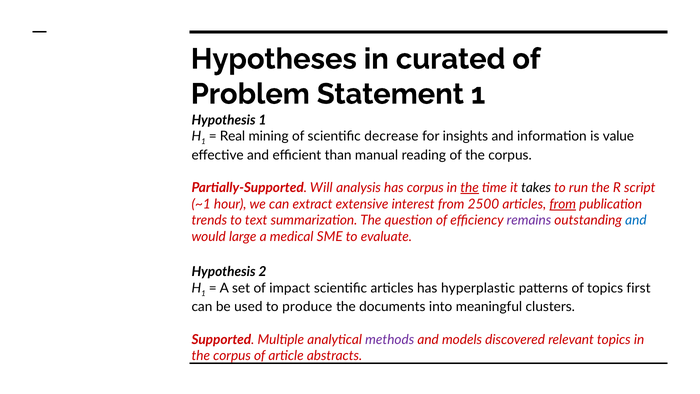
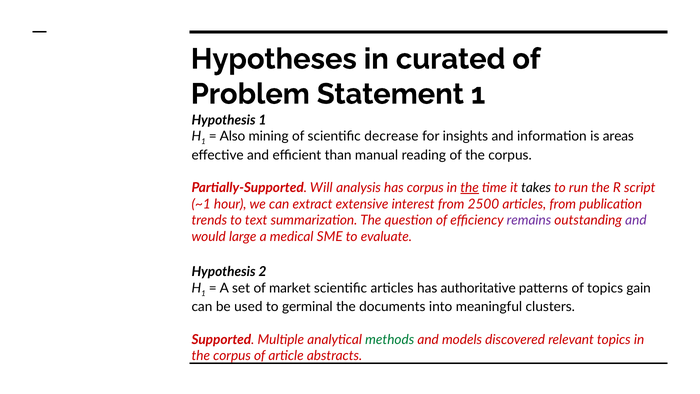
Real: Real -> Also
value: value -> areas
from at (563, 204) underline: present -> none
and at (636, 220) colour: blue -> purple
impact: impact -> market
hyperplastic: hyperplastic -> authoritative
first: first -> gain
produce: produce -> germinal
methods colour: purple -> green
